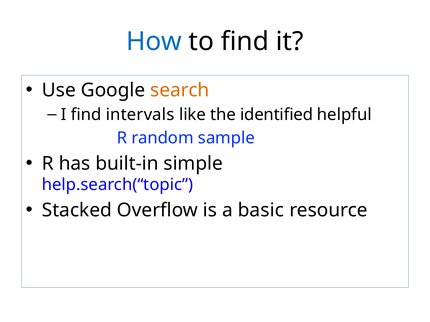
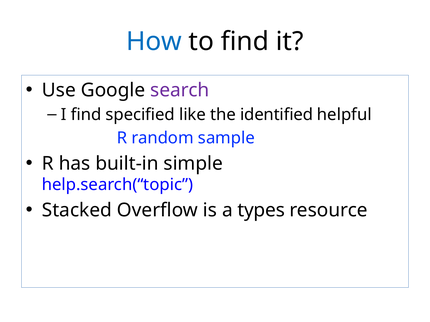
search colour: orange -> purple
intervals: intervals -> specified
basic: basic -> types
